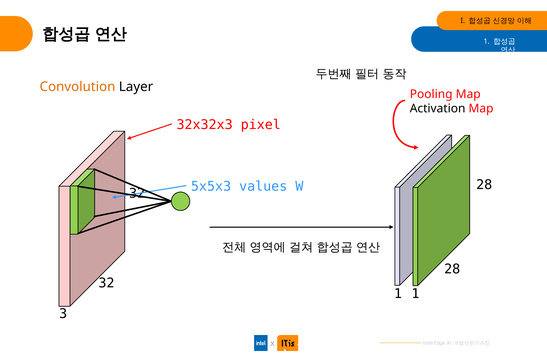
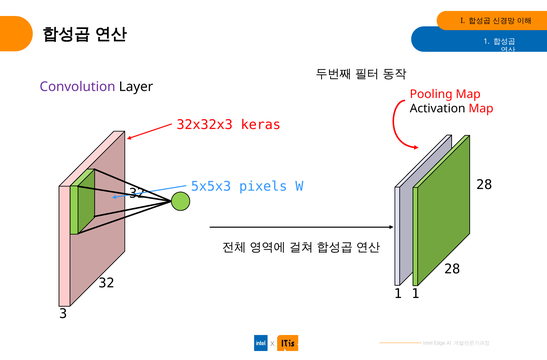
Convolution colour: orange -> purple
pixel: pixel -> keras
values: values -> pixels
